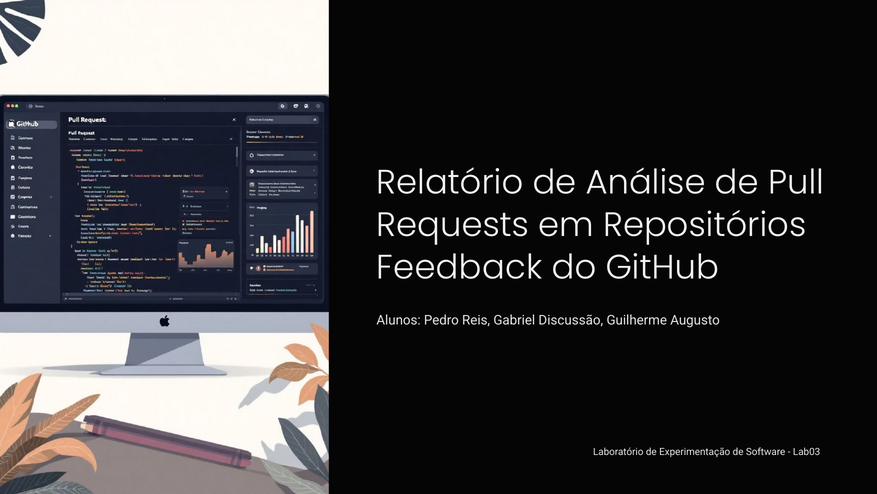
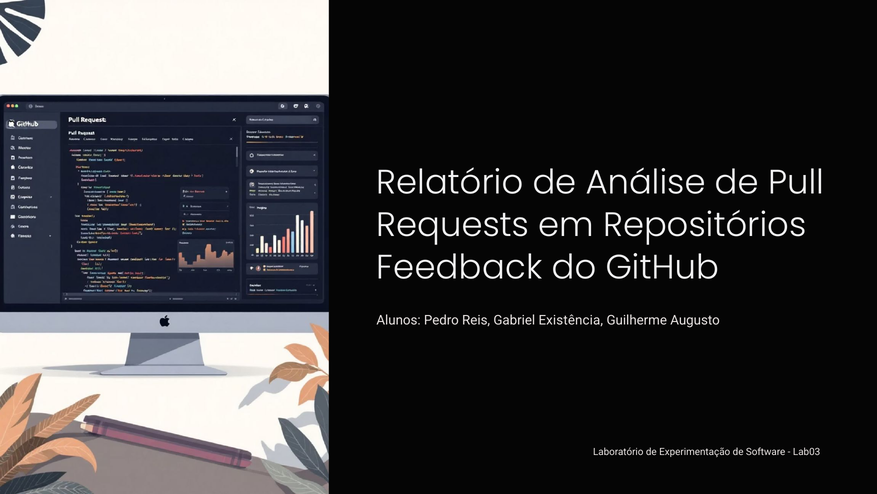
Discussão: Discussão -> Existência
